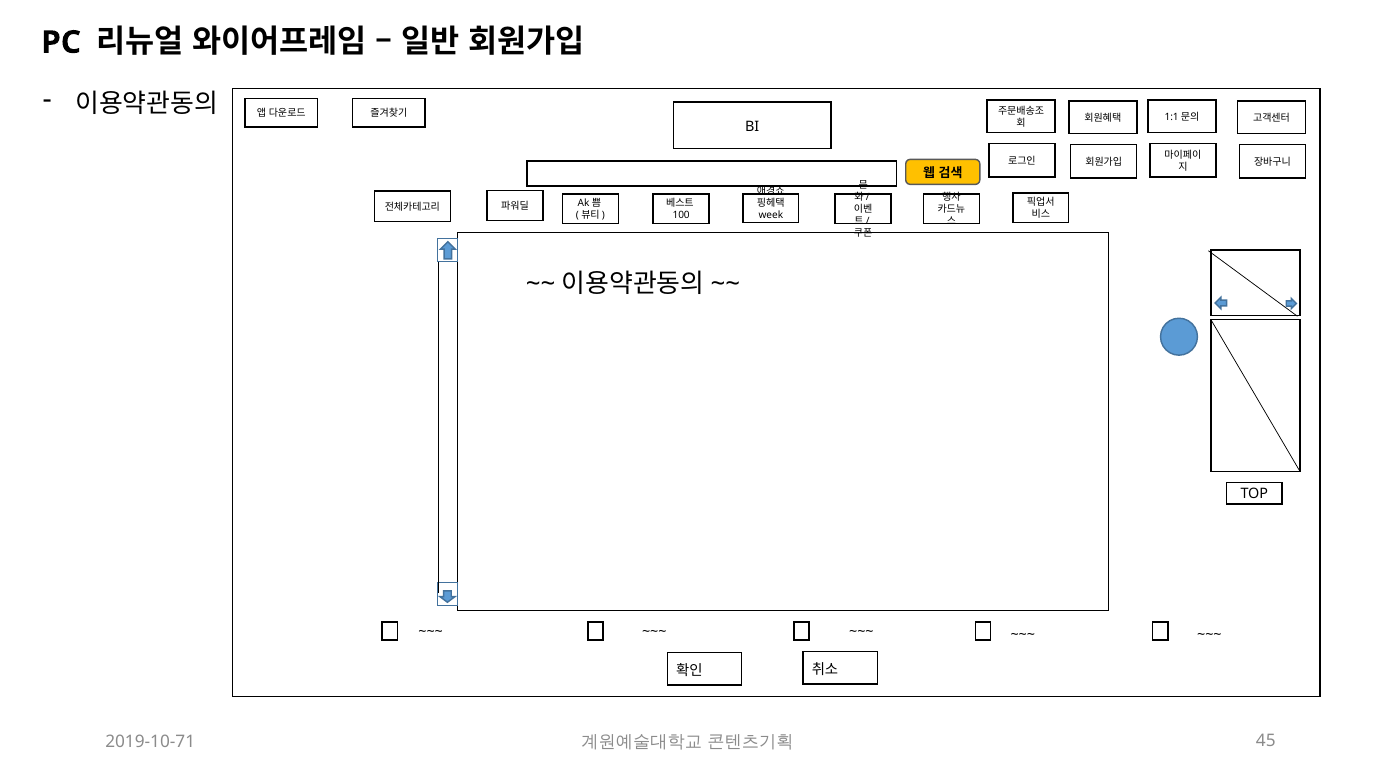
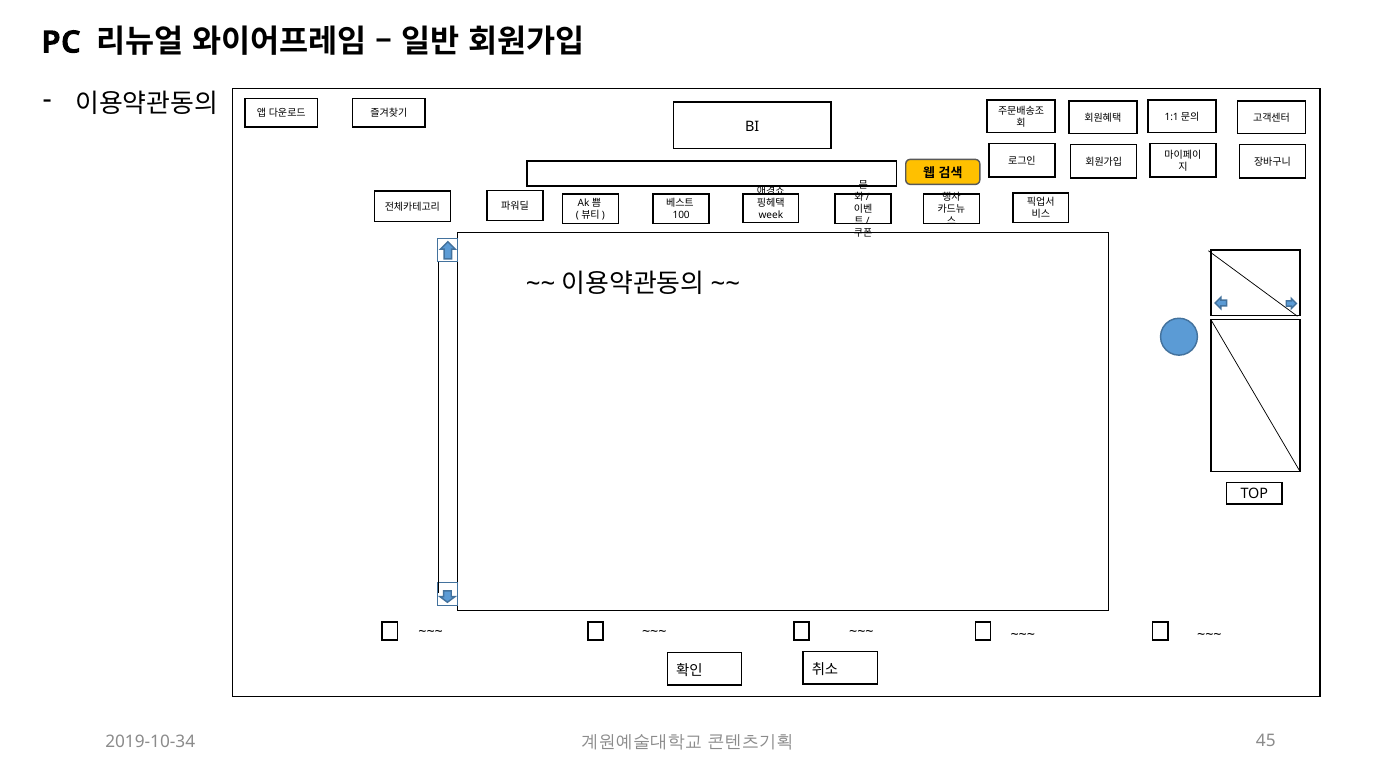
2019-10-71: 2019-10-71 -> 2019-10-34
